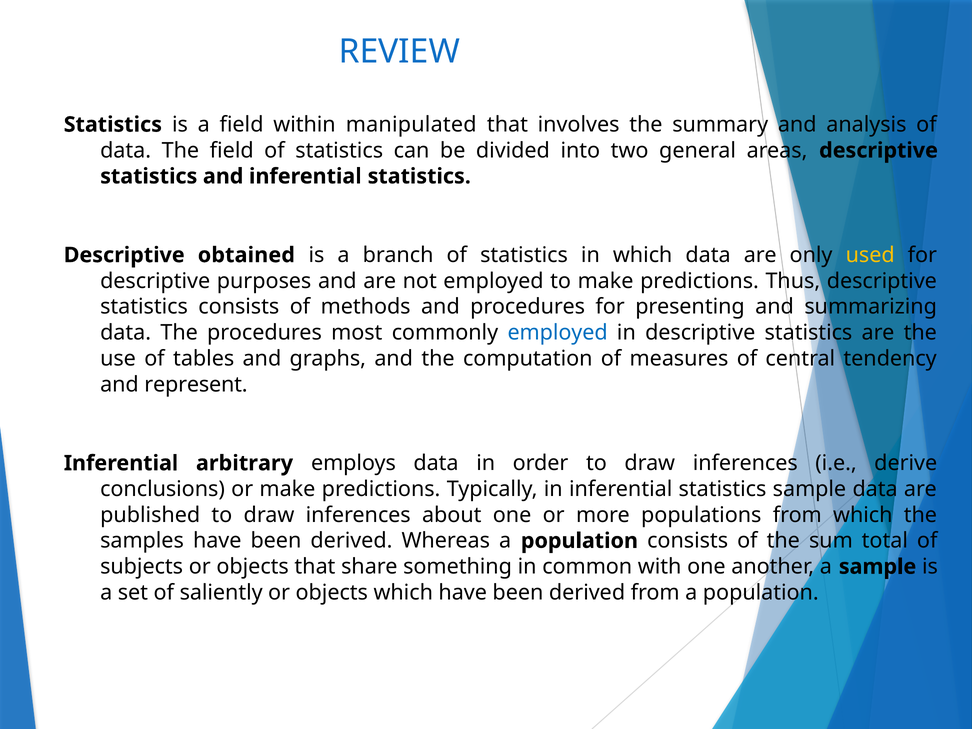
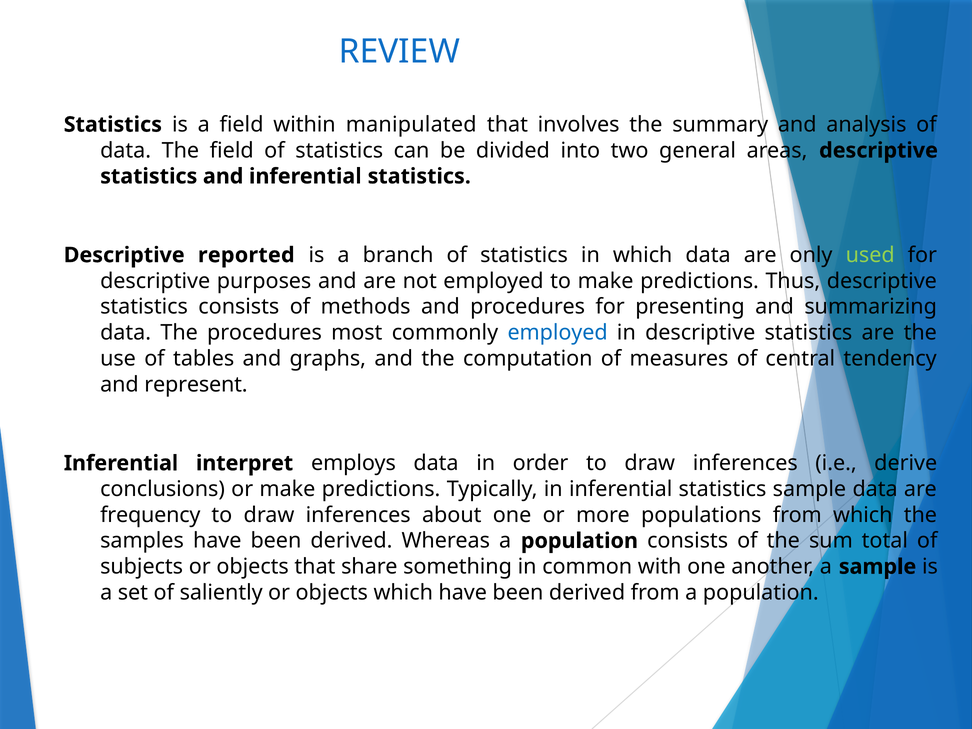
obtained: obtained -> reported
used colour: yellow -> light green
arbitrary: arbitrary -> interpret
published: published -> frequency
